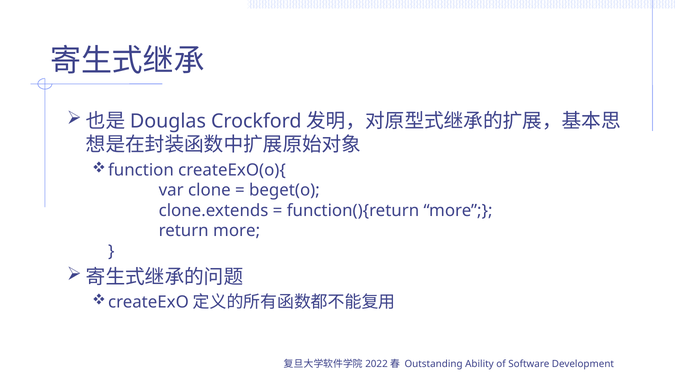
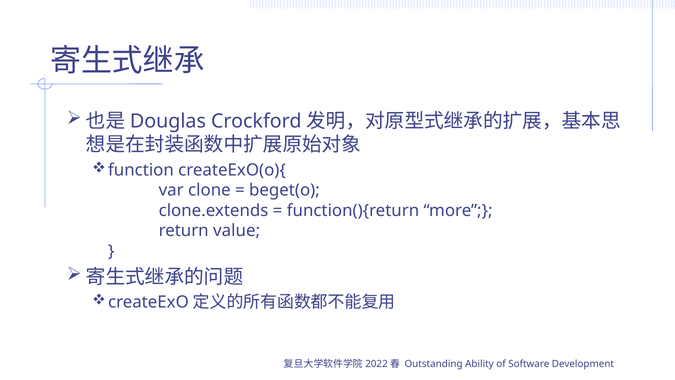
return more: more -> value
